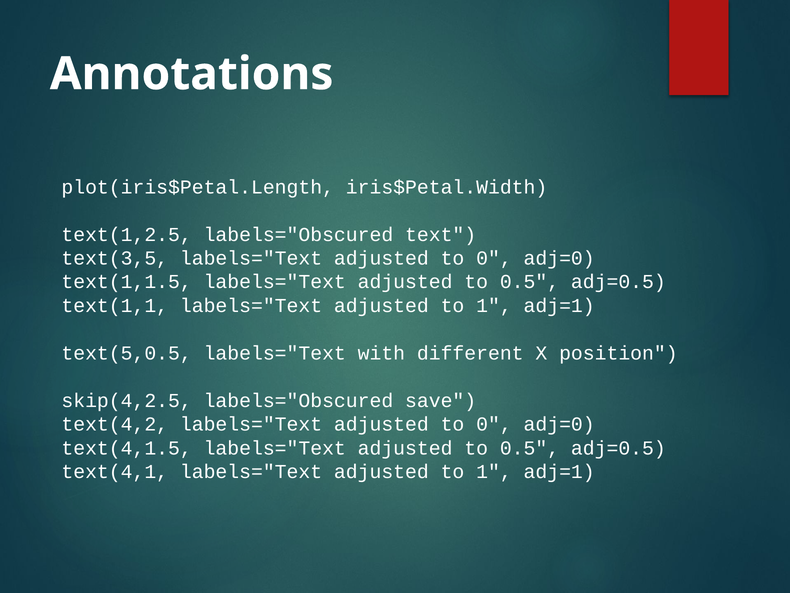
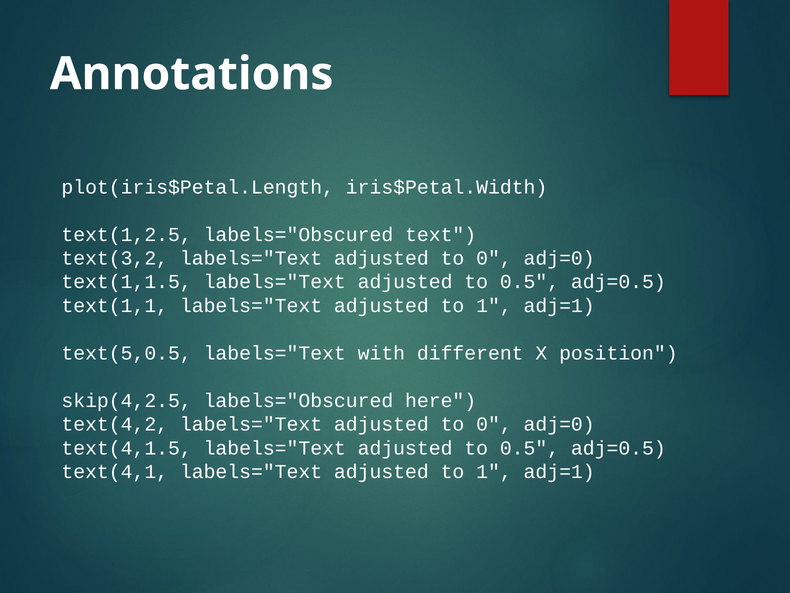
text(3,5: text(3,5 -> text(3,2
save: save -> here
